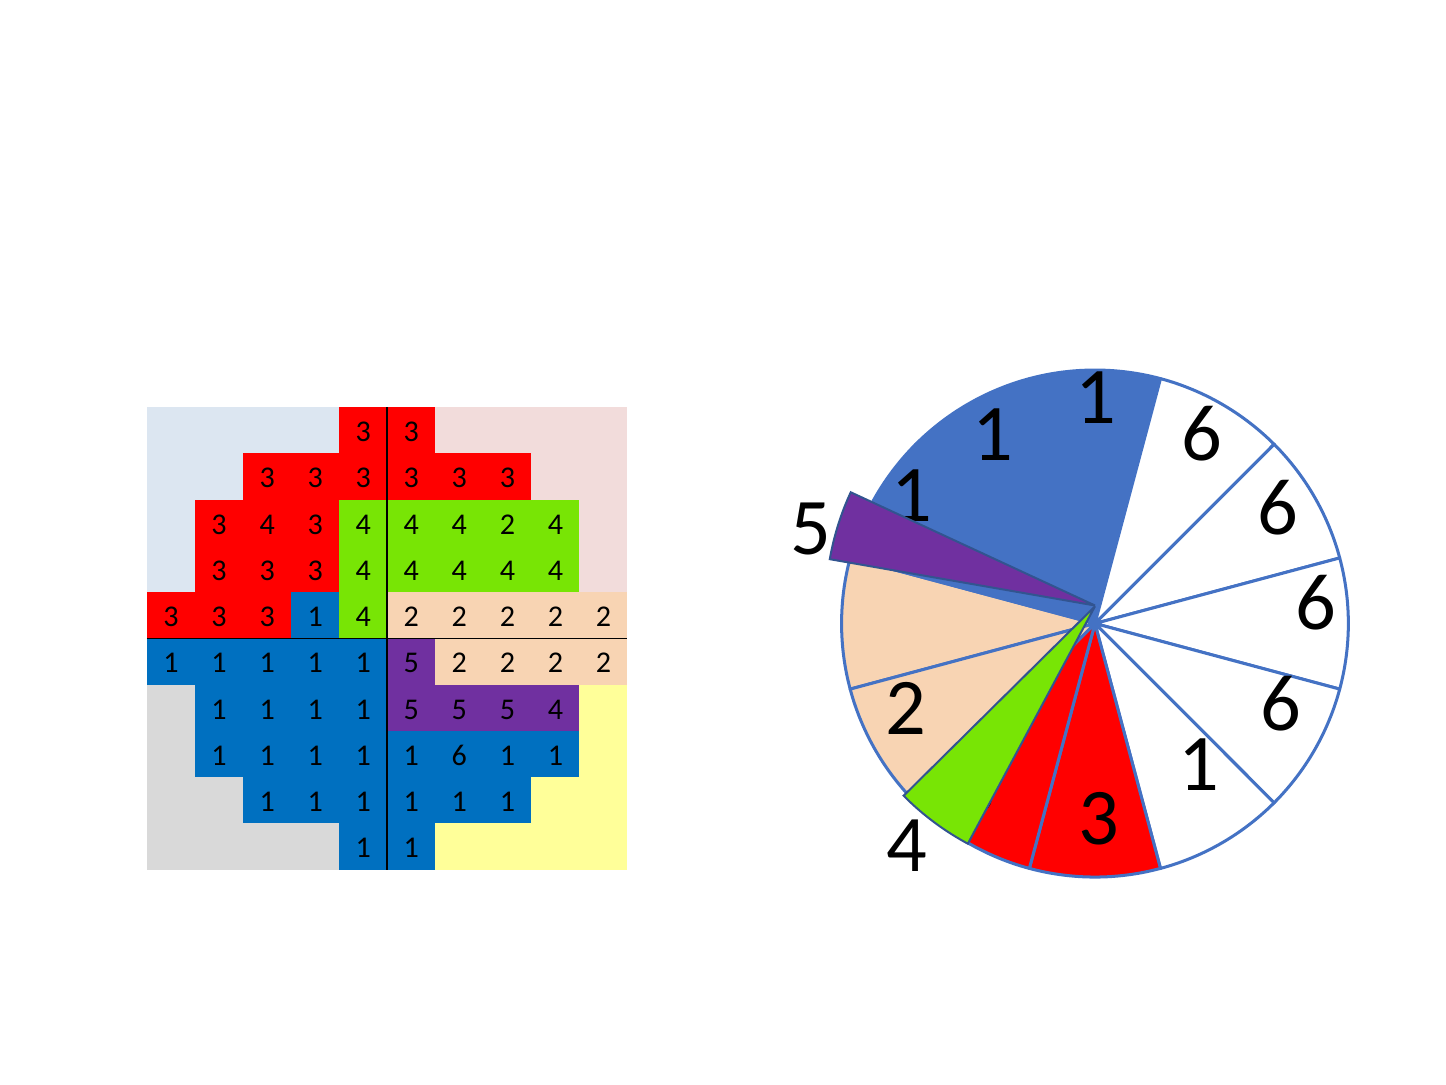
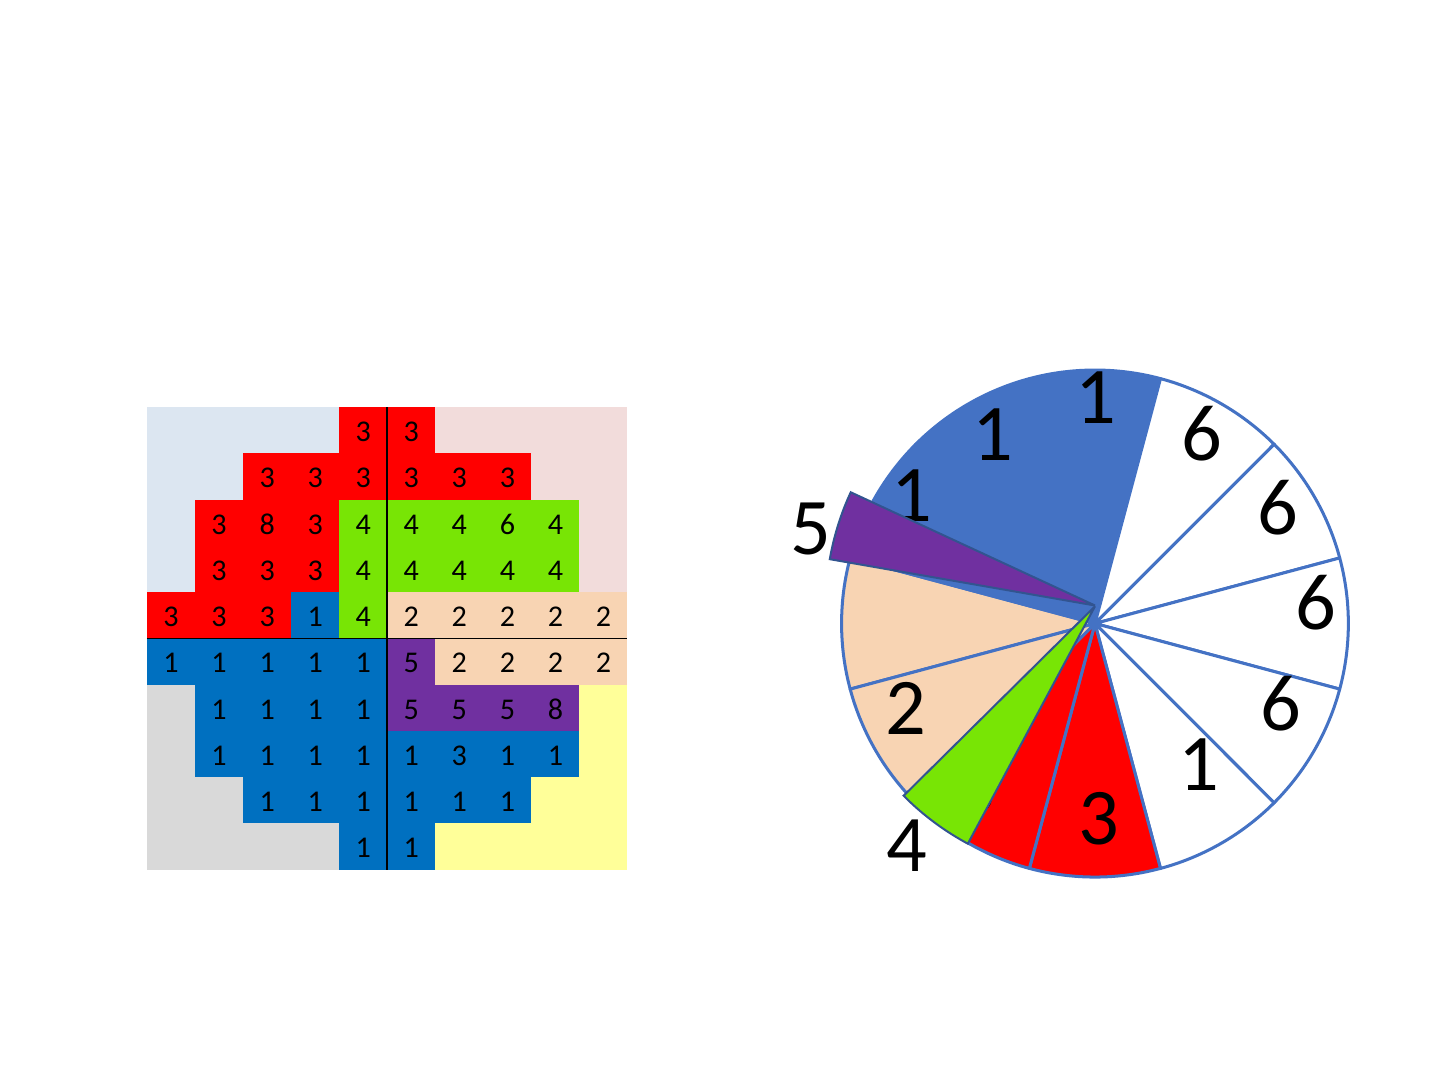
4 at (267, 524): 4 -> 8
4 4 2: 2 -> 6
5 5 4: 4 -> 8
1 1 1 6: 6 -> 3
